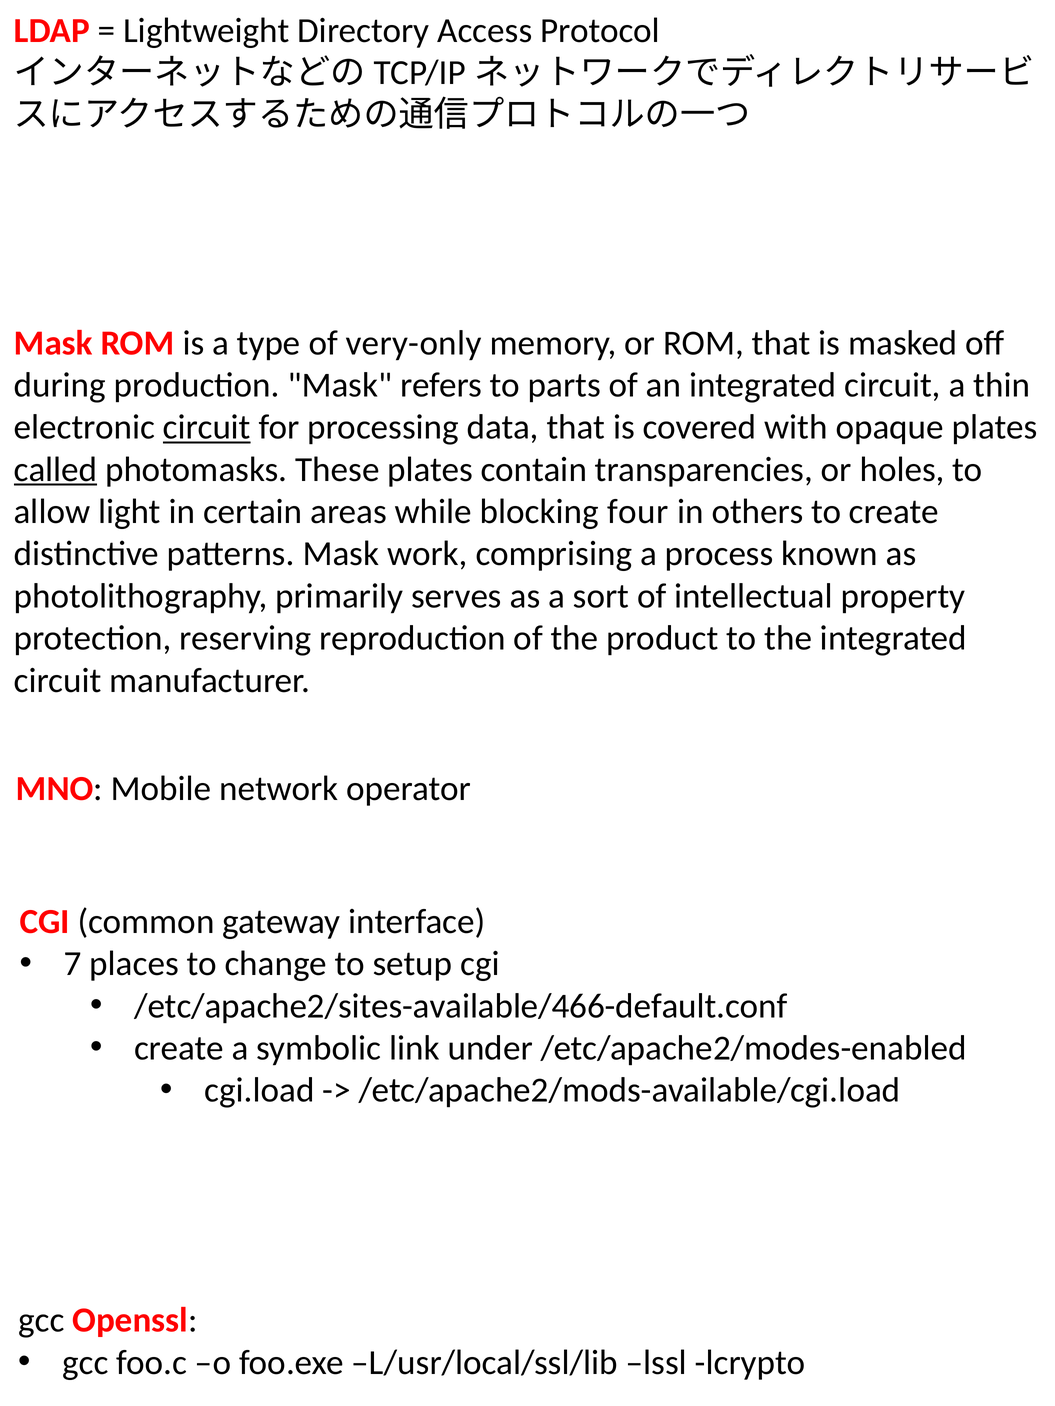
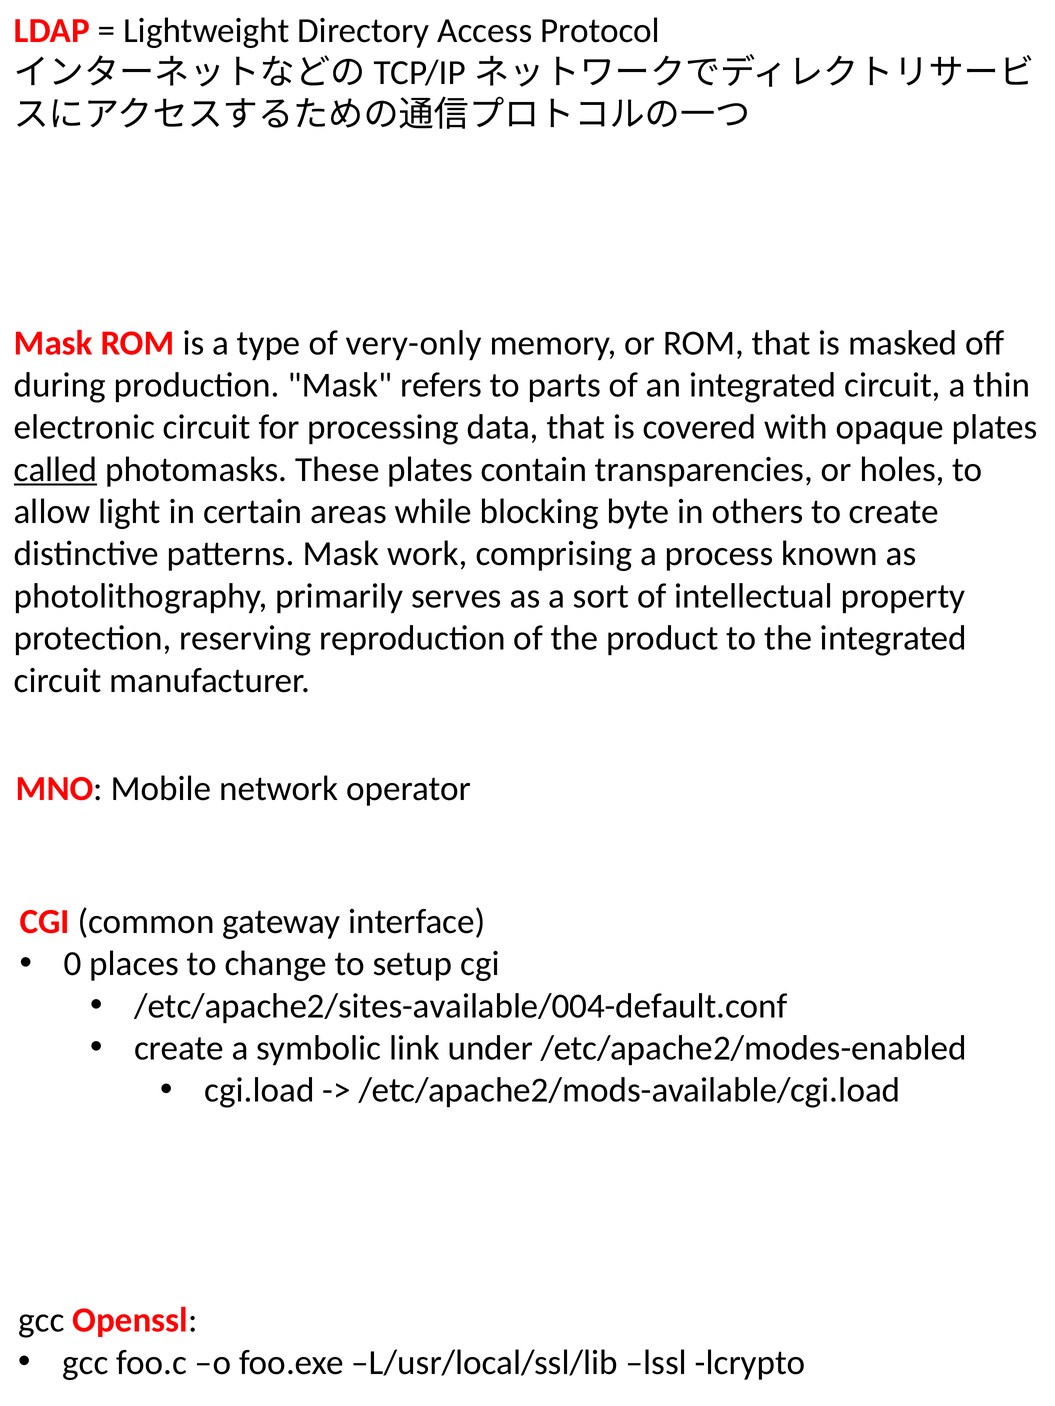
circuit at (207, 428) underline: present -> none
four: four -> byte
7: 7 -> 0
/etc/apache2/sites-available/466-default.conf: /etc/apache2/sites-available/466-default.conf -> /etc/apache2/sites-available/004-default.conf
